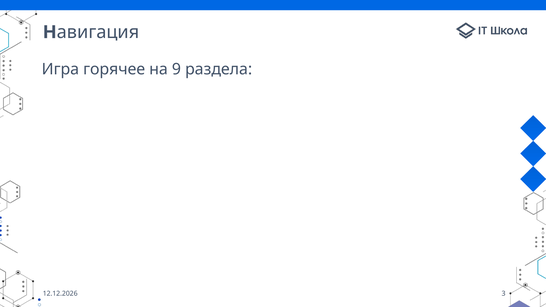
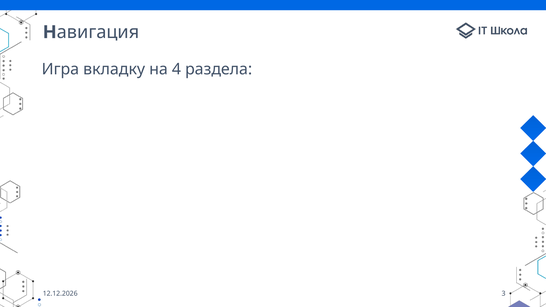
горячее: горячее -> вкладку
9: 9 -> 4
